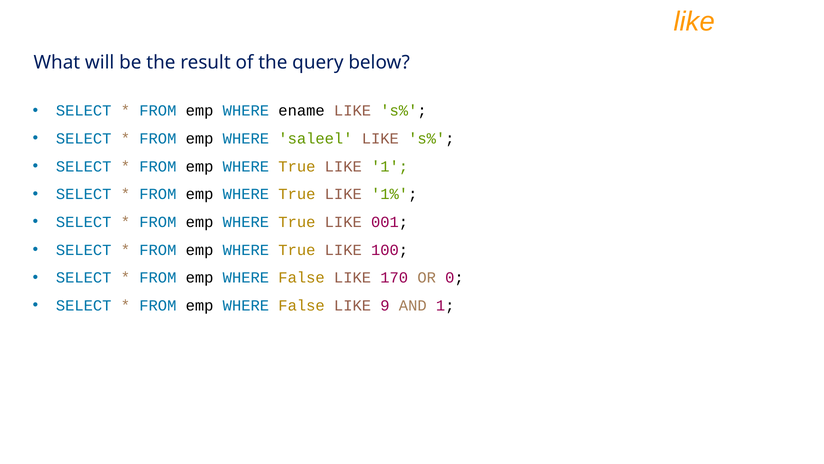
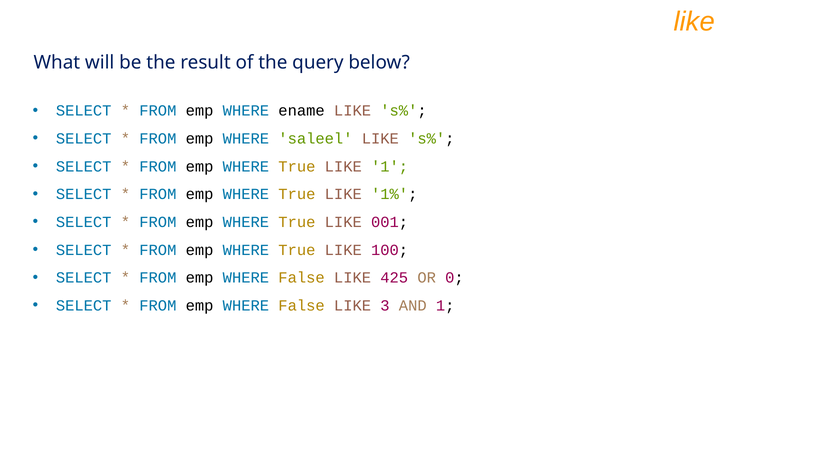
170: 170 -> 425
9: 9 -> 3
